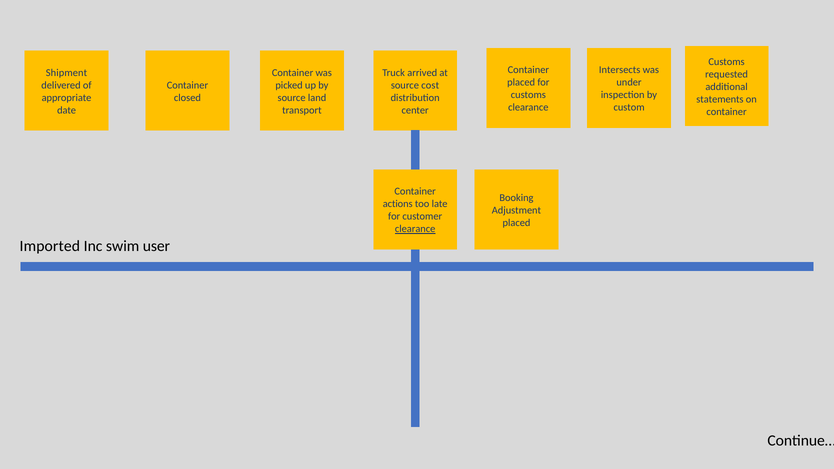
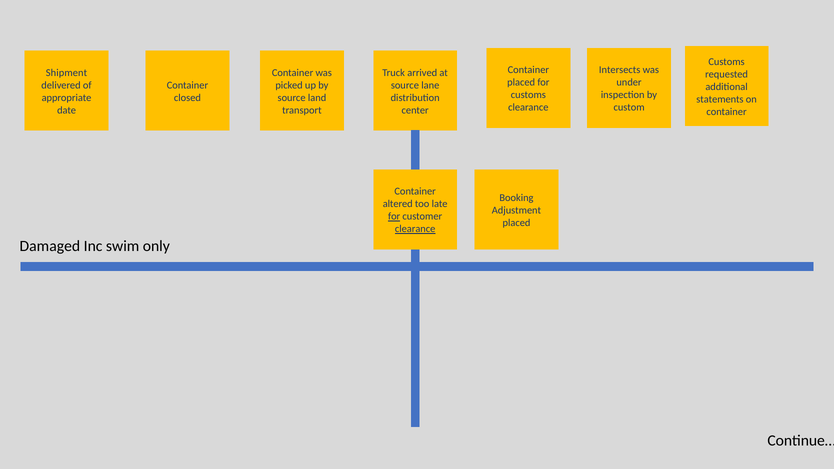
cost: cost -> lane
actions: actions -> altered
for at (394, 217) underline: none -> present
Imported: Imported -> Damaged
user: user -> only
